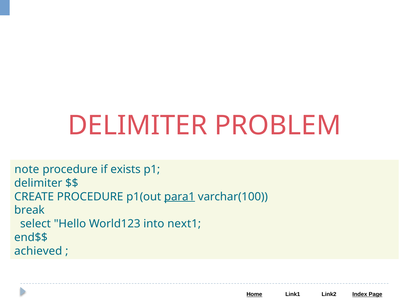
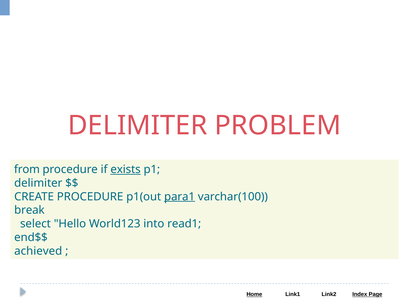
note: note -> from
exists underline: none -> present
next1: next1 -> read1
